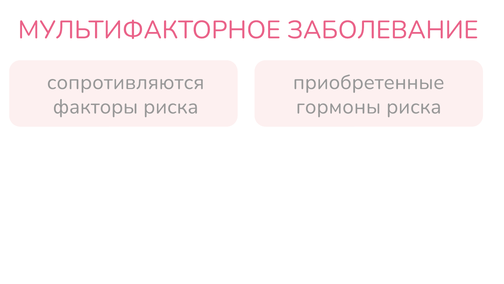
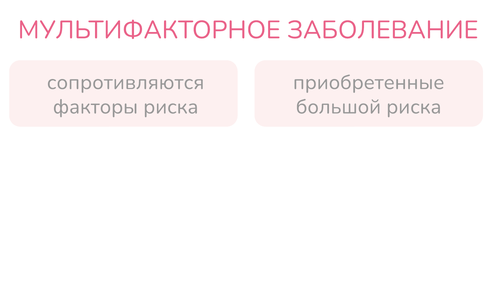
гормоны: гормоны -> большой
